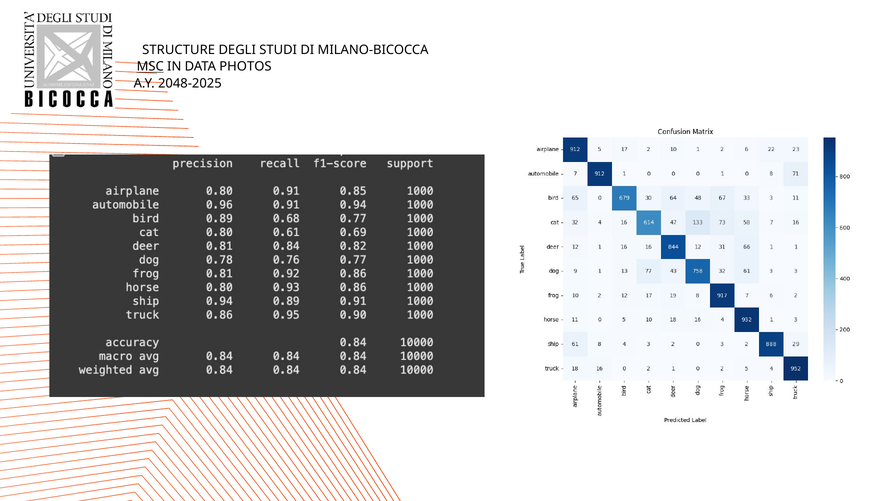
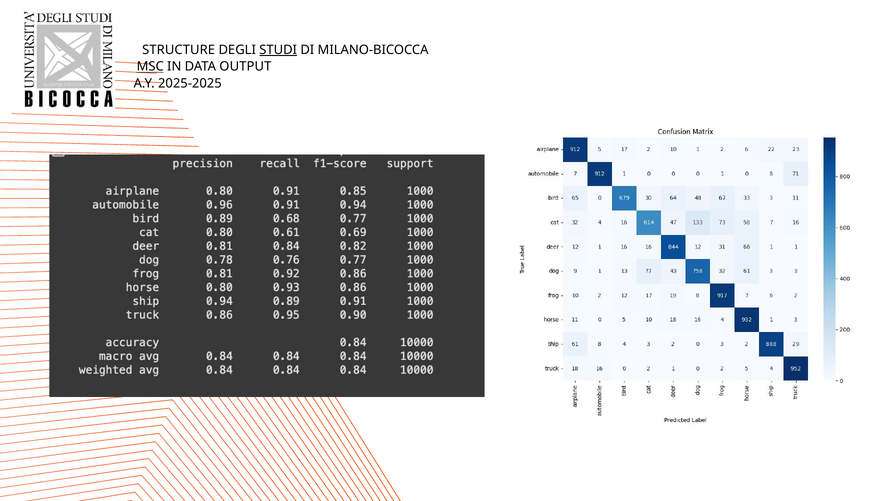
STUDI underline: none -> present
PHOTOS: PHOTOS -> OUTPUT
2048-2025: 2048-2025 -> 2025-2025
